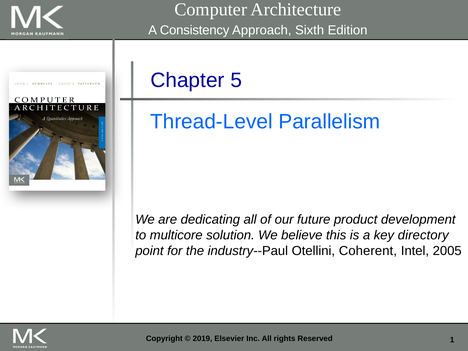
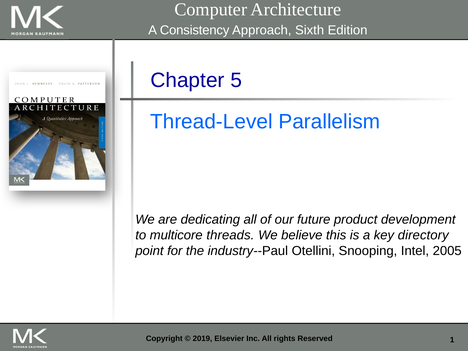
solution: solution -> threads
Coherent: Coherent -> Snooping
